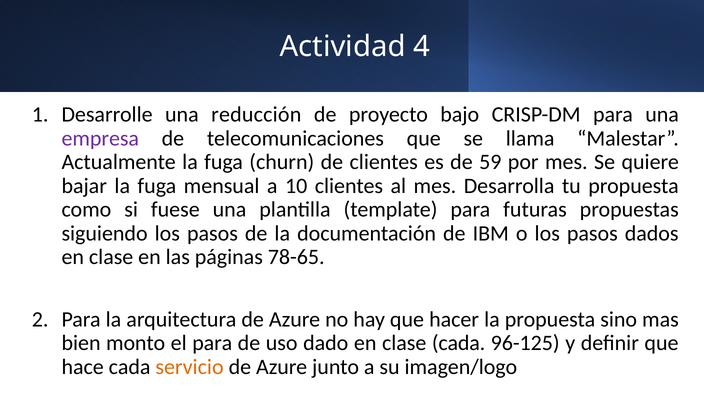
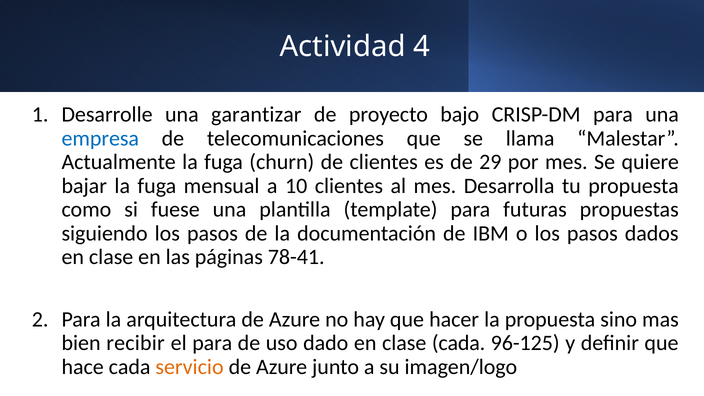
reducción: reducción -> garantizar
empresa colour: purple -> blue
59: 59 -> 29
78-65: 78-65 -> 78-41
monto: monto -> recibir
